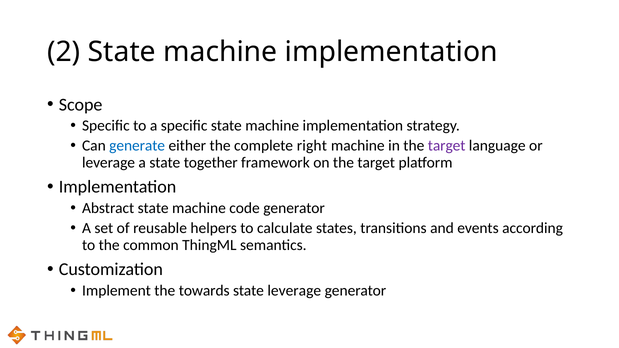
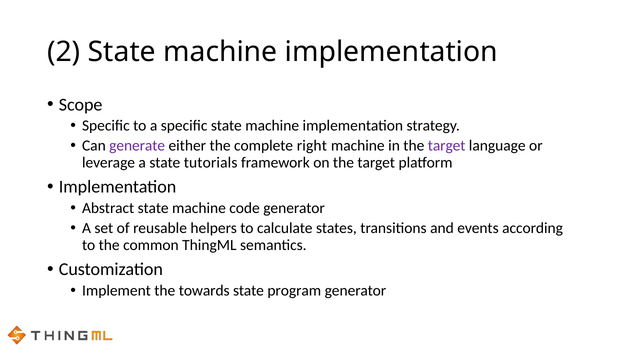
generate colour: blue -> purple
together: together -> tutorials
state leverage: leverage -> program
